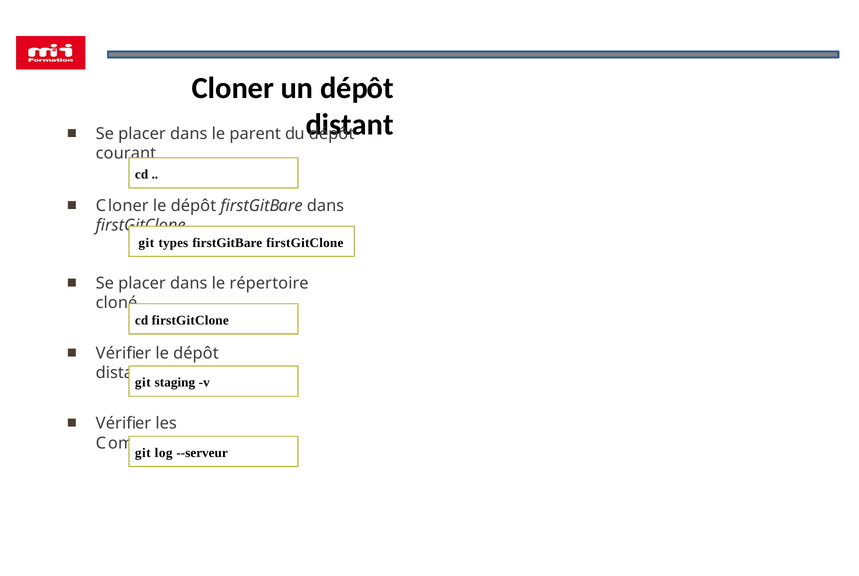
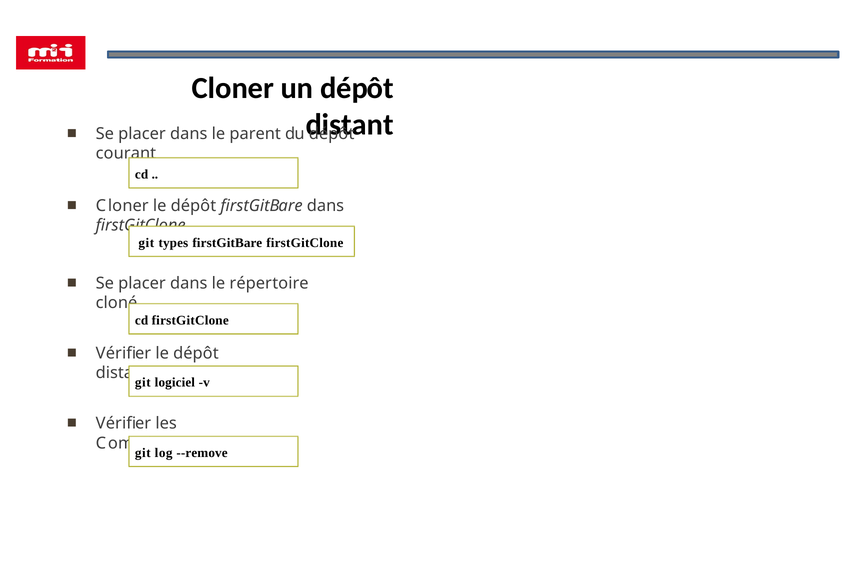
staging: staging -> logiciel
--serveur: --serveur -> --remove
